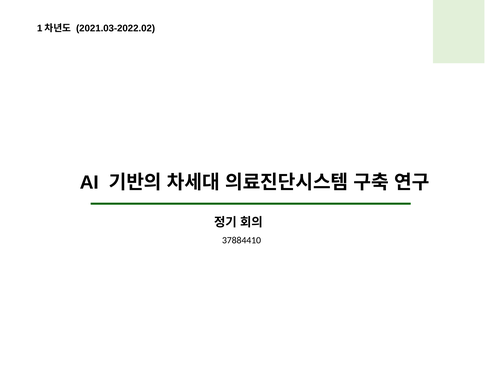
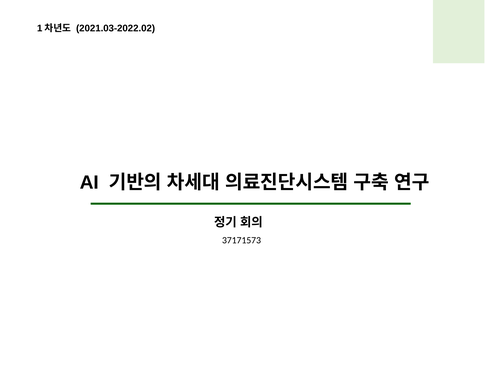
37884410: 37884410 -> 37171573
